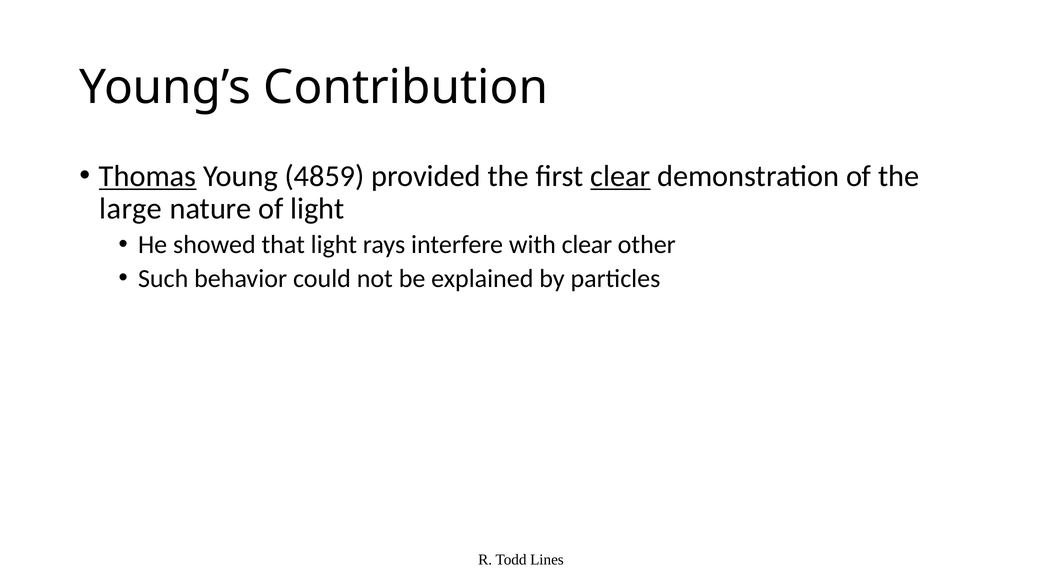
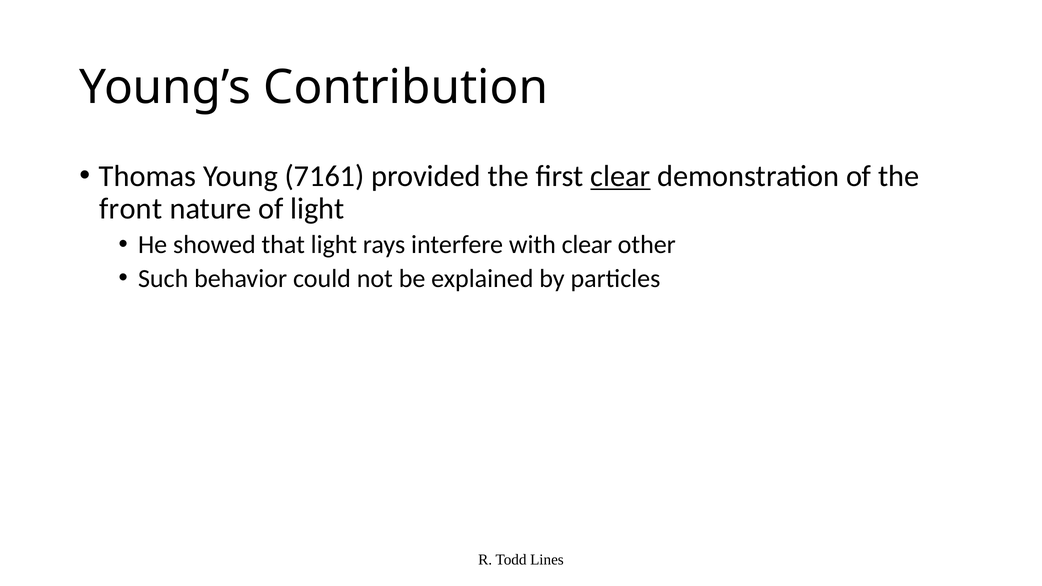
Thomas underline: present -> none
4859: 4859 -> 7161
large: large -> front
